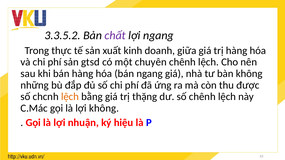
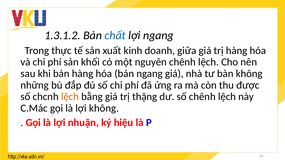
3.3.5.2: 3.3.5.2 -> 1.3.1.2
chất colour: purple -> blue
gtsd: gtsd -> khối
chuyên: chuyên -> nguyên
